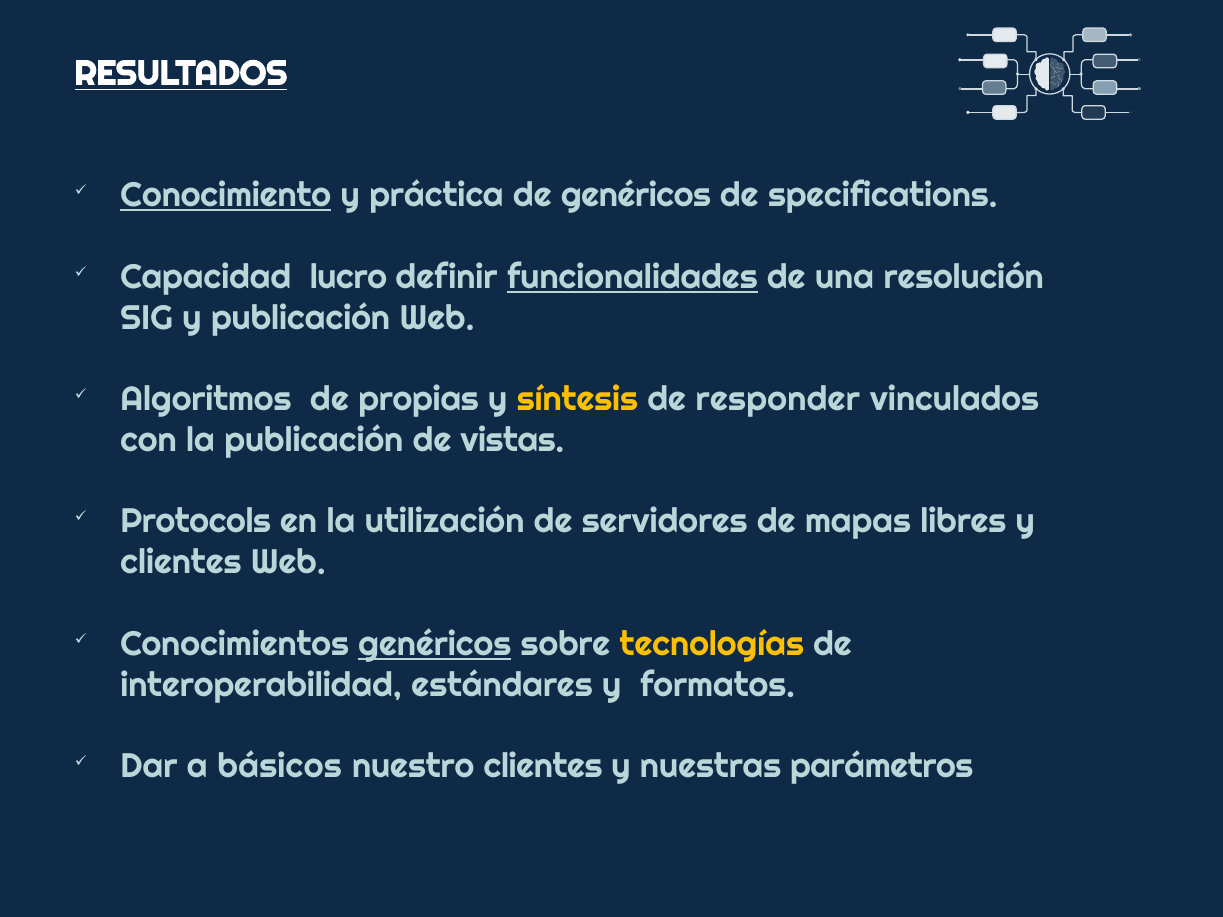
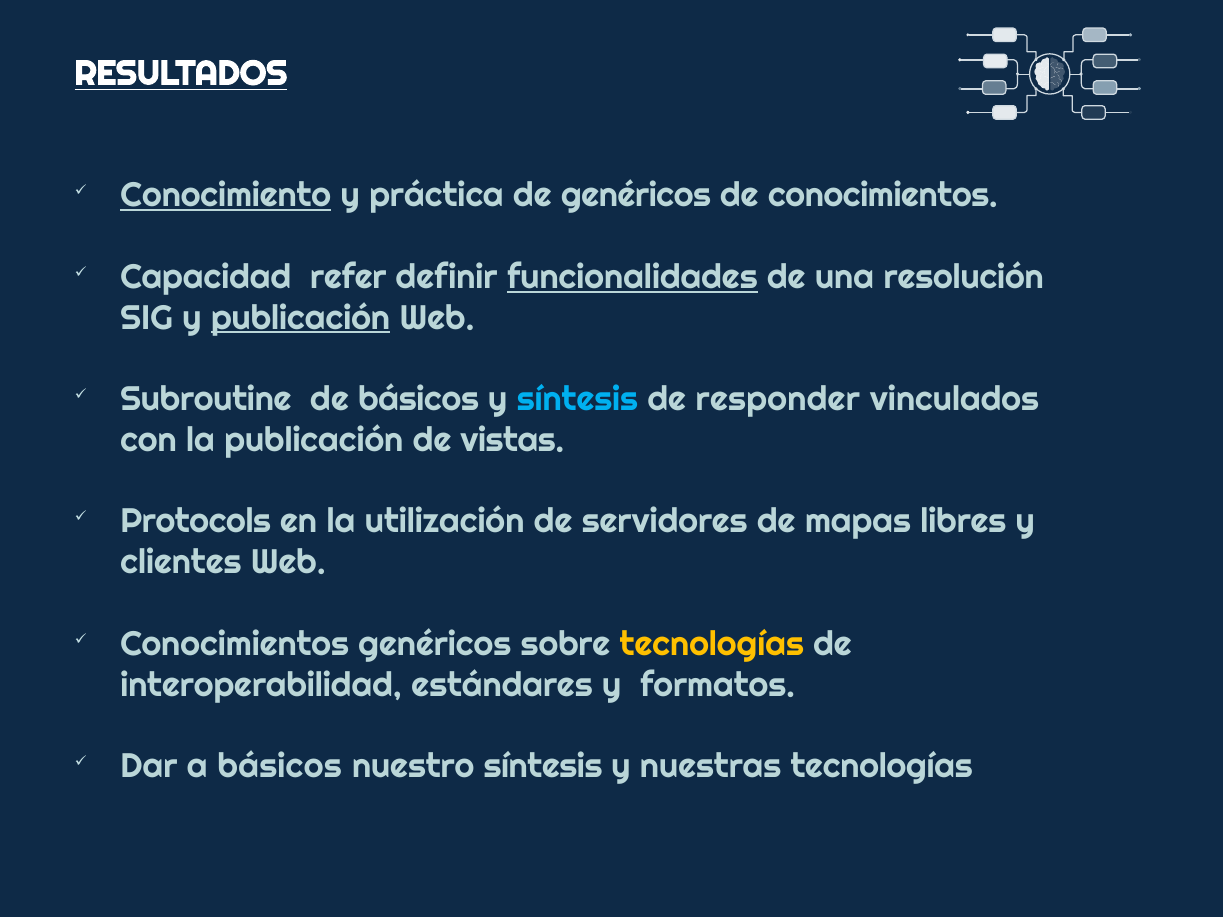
de specifications: specifications -> conocimientos
lucro: lucro -> refer
publicación at (301, 318) underline: none -> present
Algoritmos: Algoritmos -> Subroutine
de propias: propias -> básicos
síntesis at (577, 399) colour: yellow -> light blue
genéricos at (435, 644) underline: present -> none
nuestro clientes: clientes -> síntesis
nuestras parámetros: parámetros -> tecnologías
